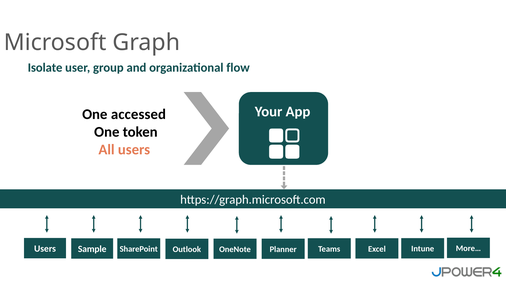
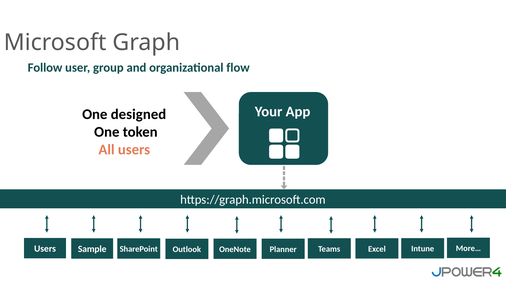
Isolate: Isolate -> Follow
accessed: accessed -> designed
